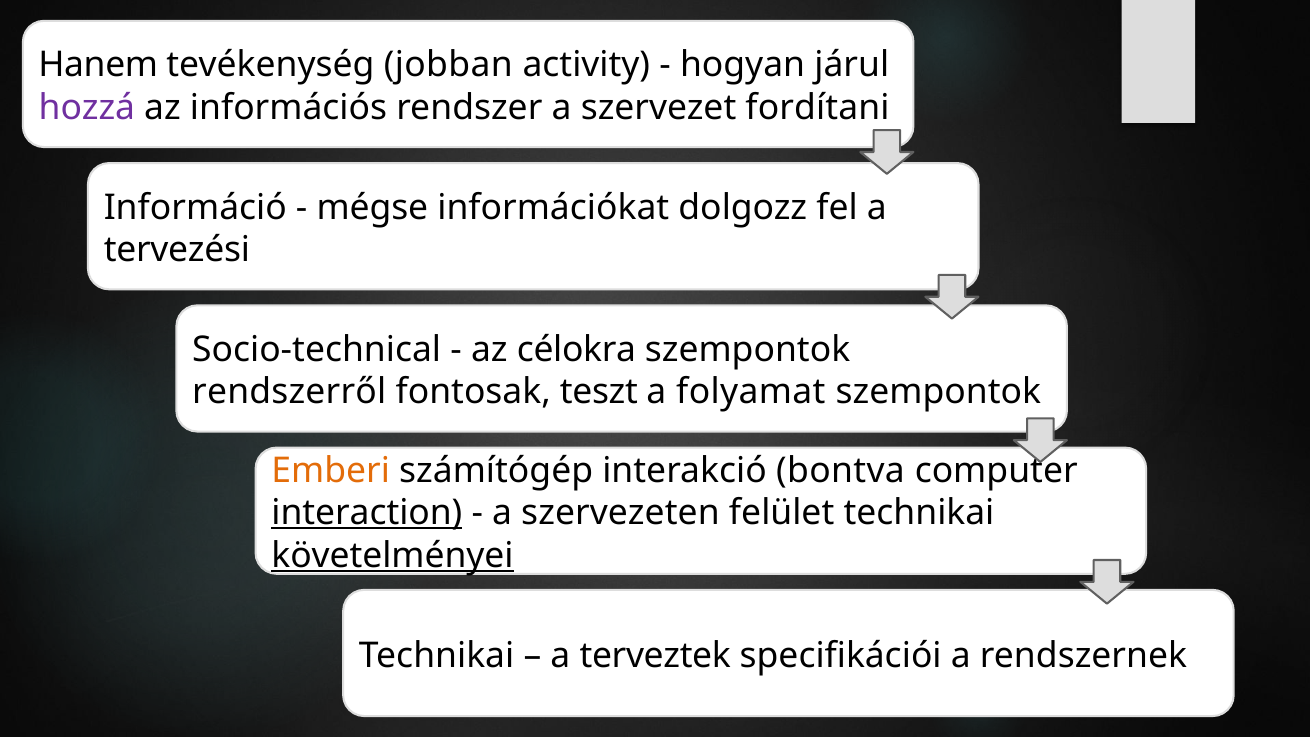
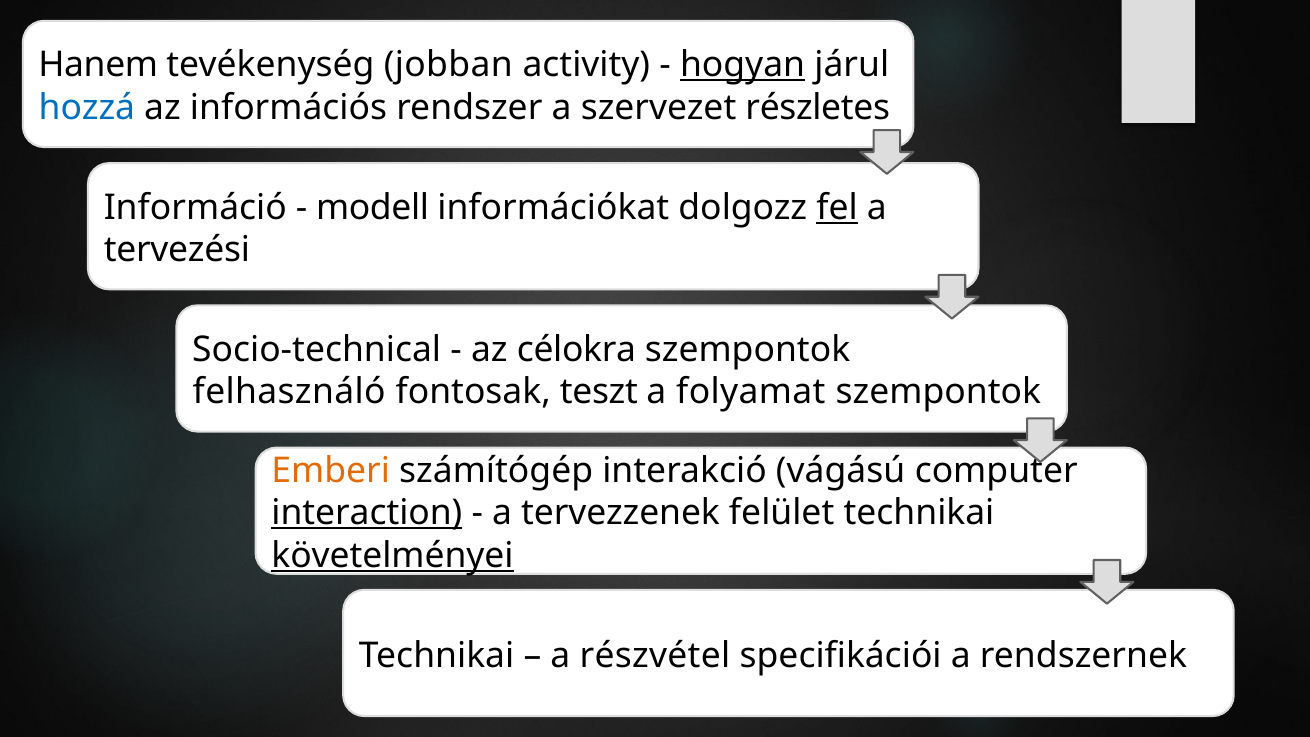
hogyan underline: none -> present
hozzá colour: purple -> blue
fordítani: fordítani -> részletes
mégse: mégse -> modell
fel underline: none -> present
rendszerről: rendszerről -> felhasználó
bontva: bontva -> vágású
szervezeten: szervezeten -> tervezzenek
terveztek: terveztek -> részvétel
